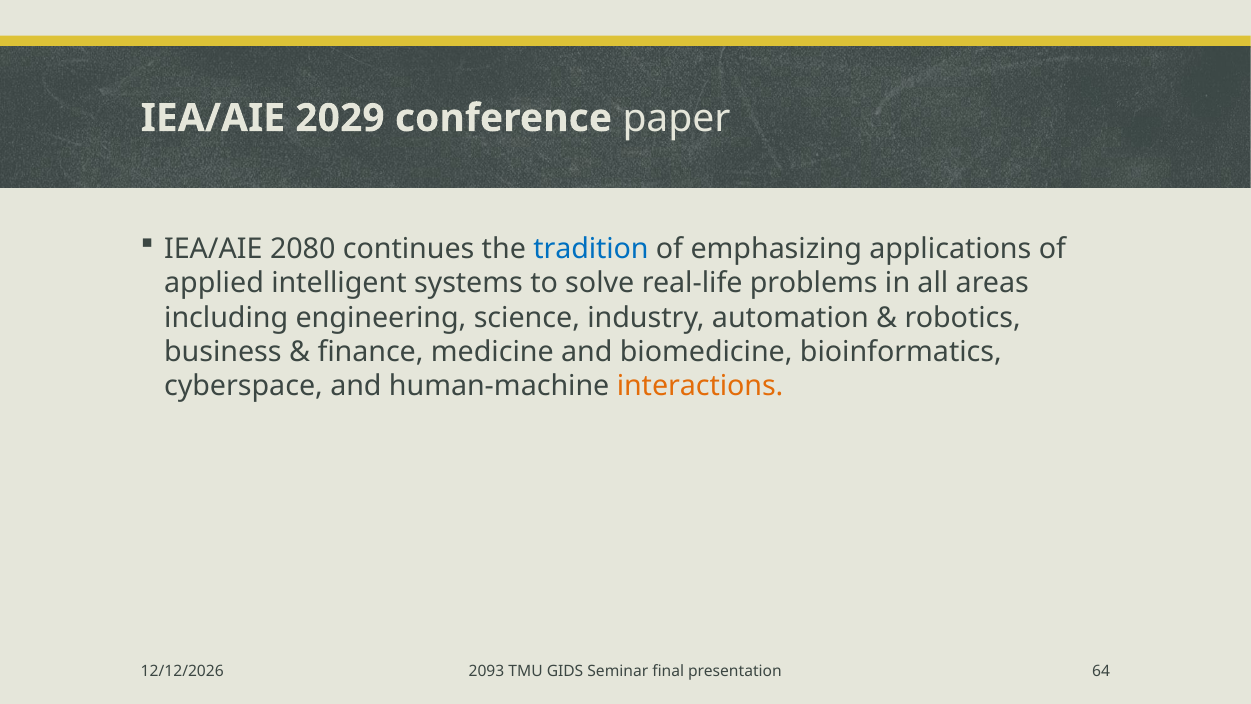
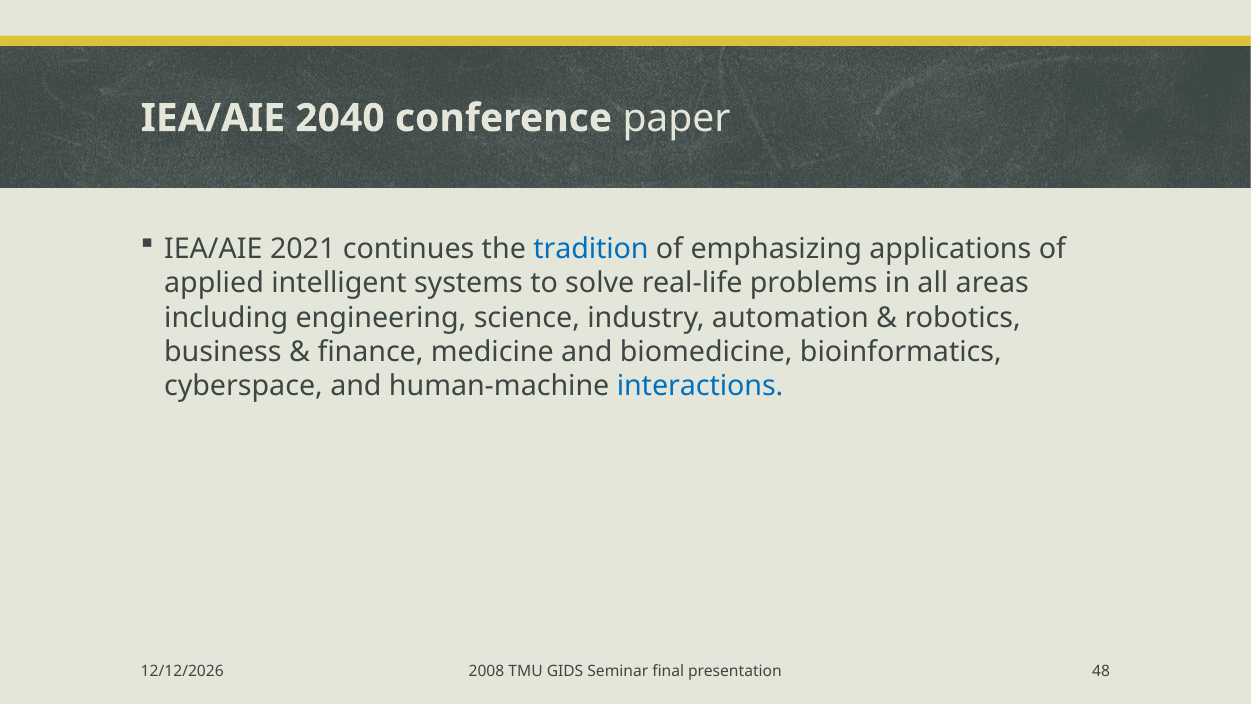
2029: 2029 -> 2040
2080: 2080 -> 2021
interactions colour: orange -> blue
2093: 2093 -> 2008
64: 64 -> 48
